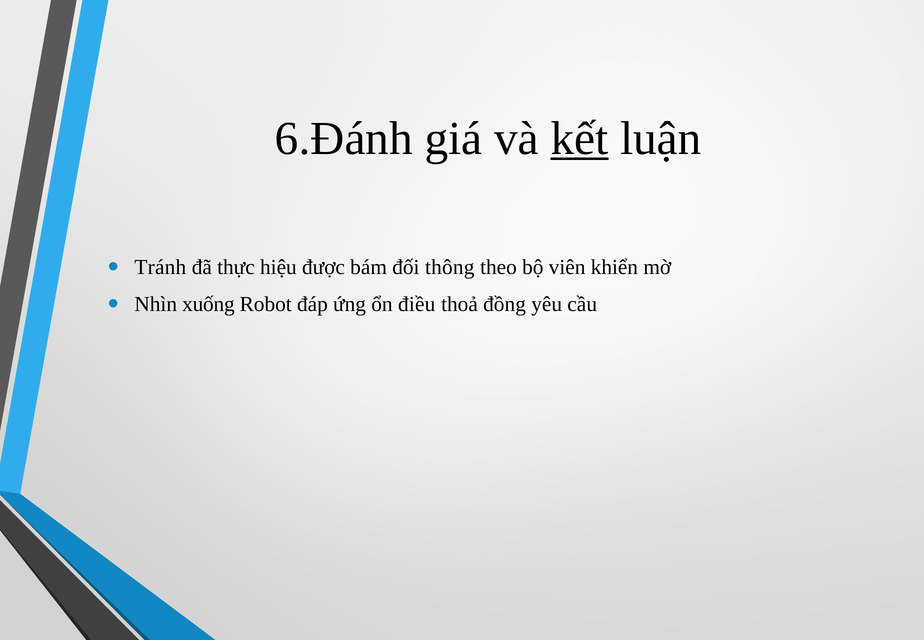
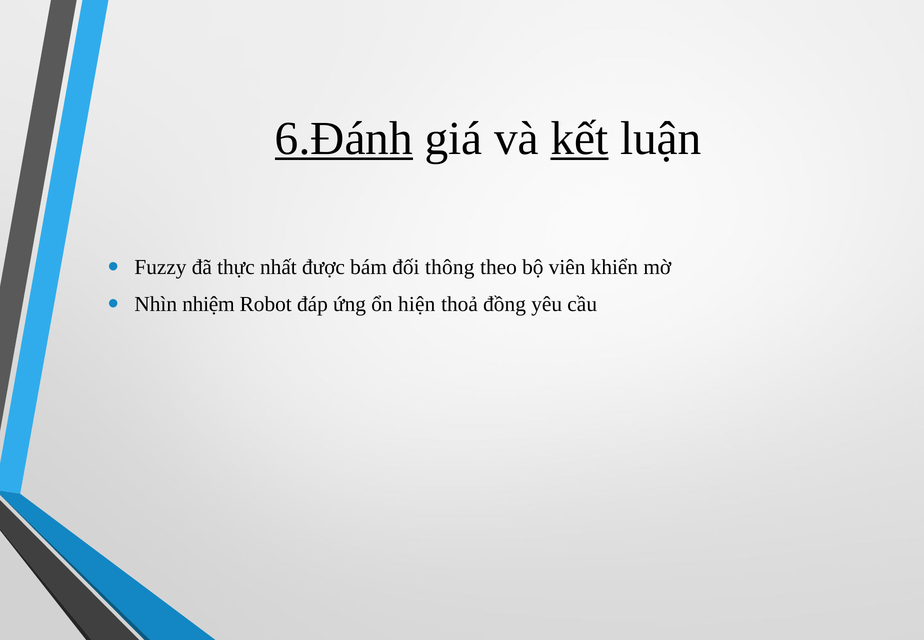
6.Đánh underline: none -> present
Tránh: Tránh -> Fuzzy
hiệu: hiệu -> nhất
xuống: xuống -> nhiệm
điều: điều -> hiện
